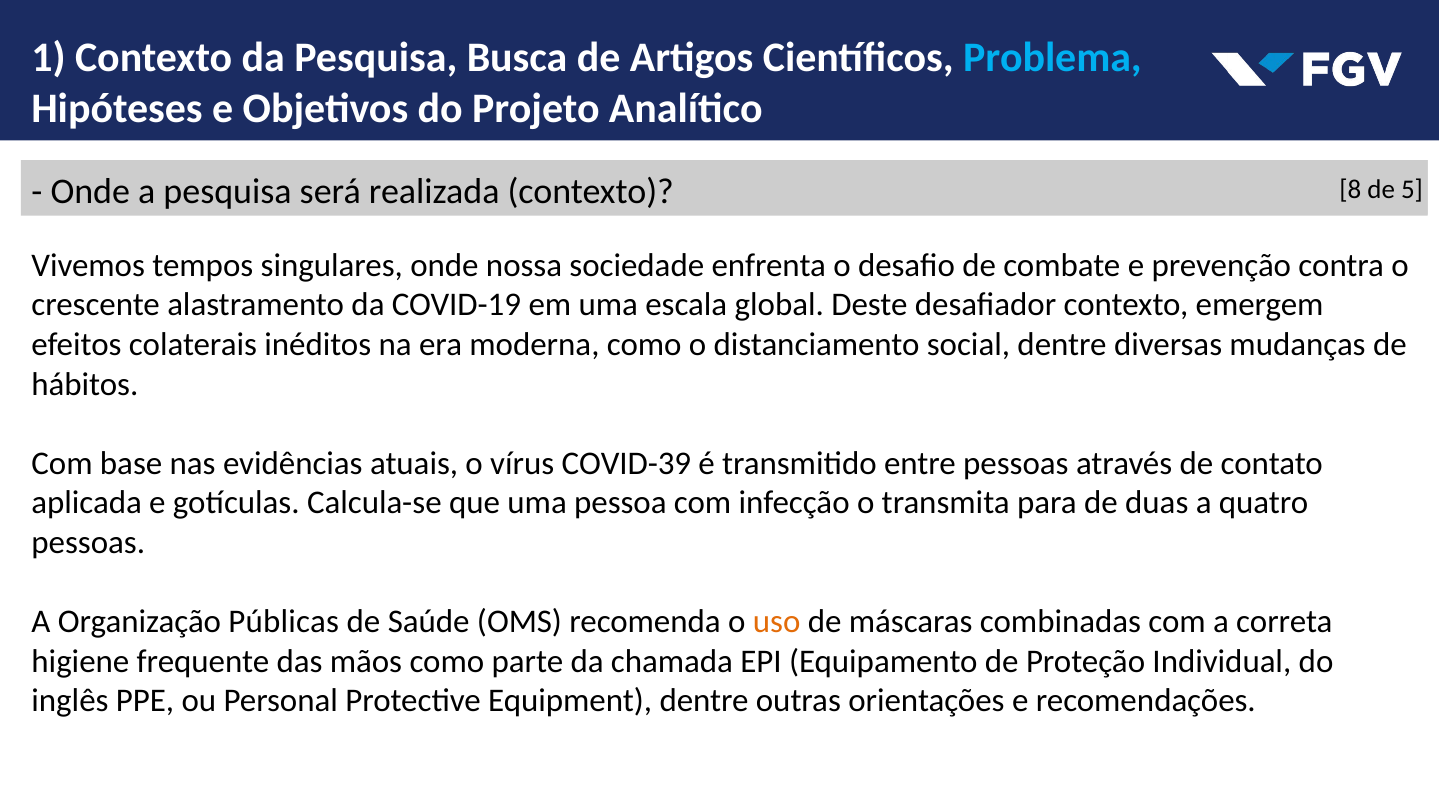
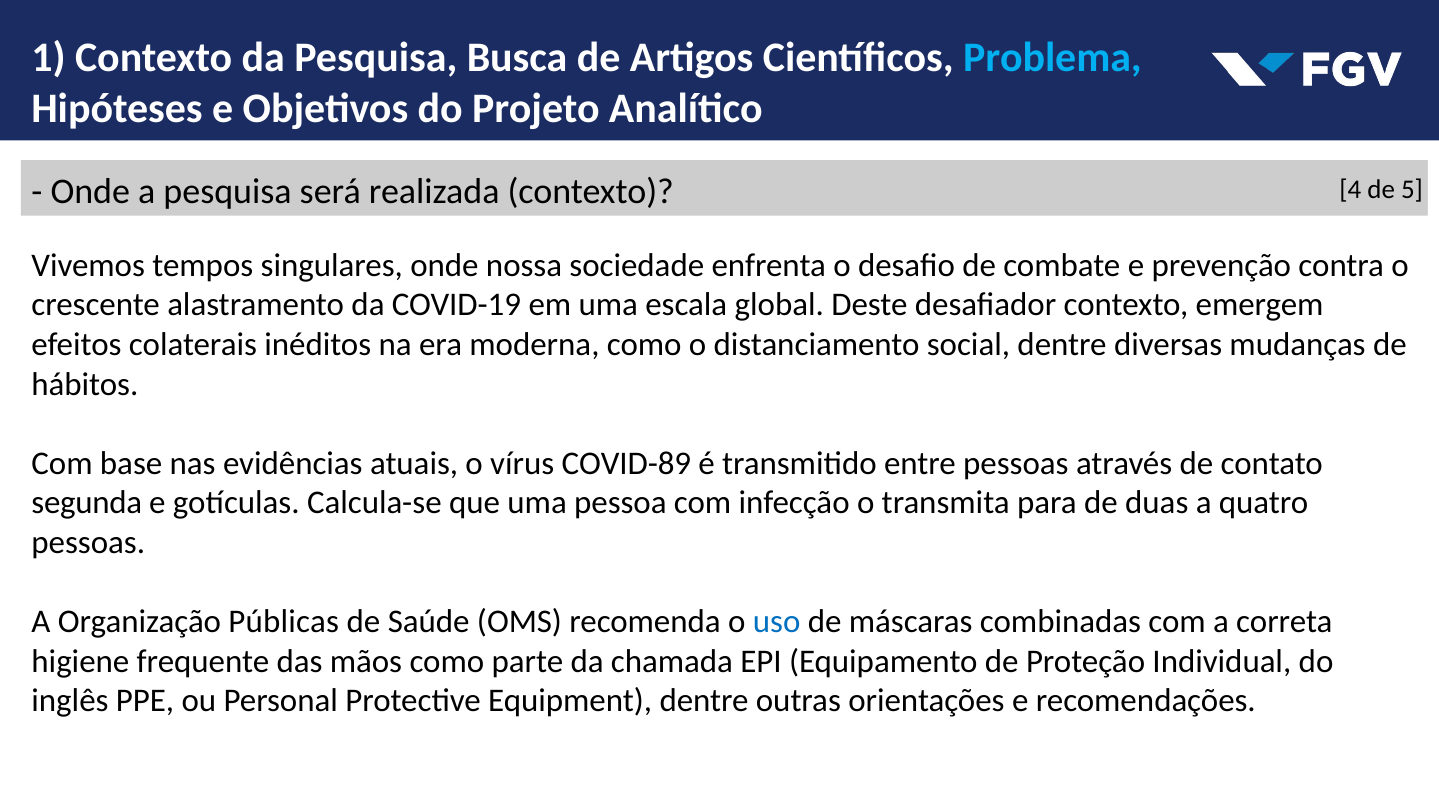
8: 8 -> 4
COVID-39: COVID-39 -> COVID-89
aplicada: aplicada -> segunda
uso colour: orange -> blue
